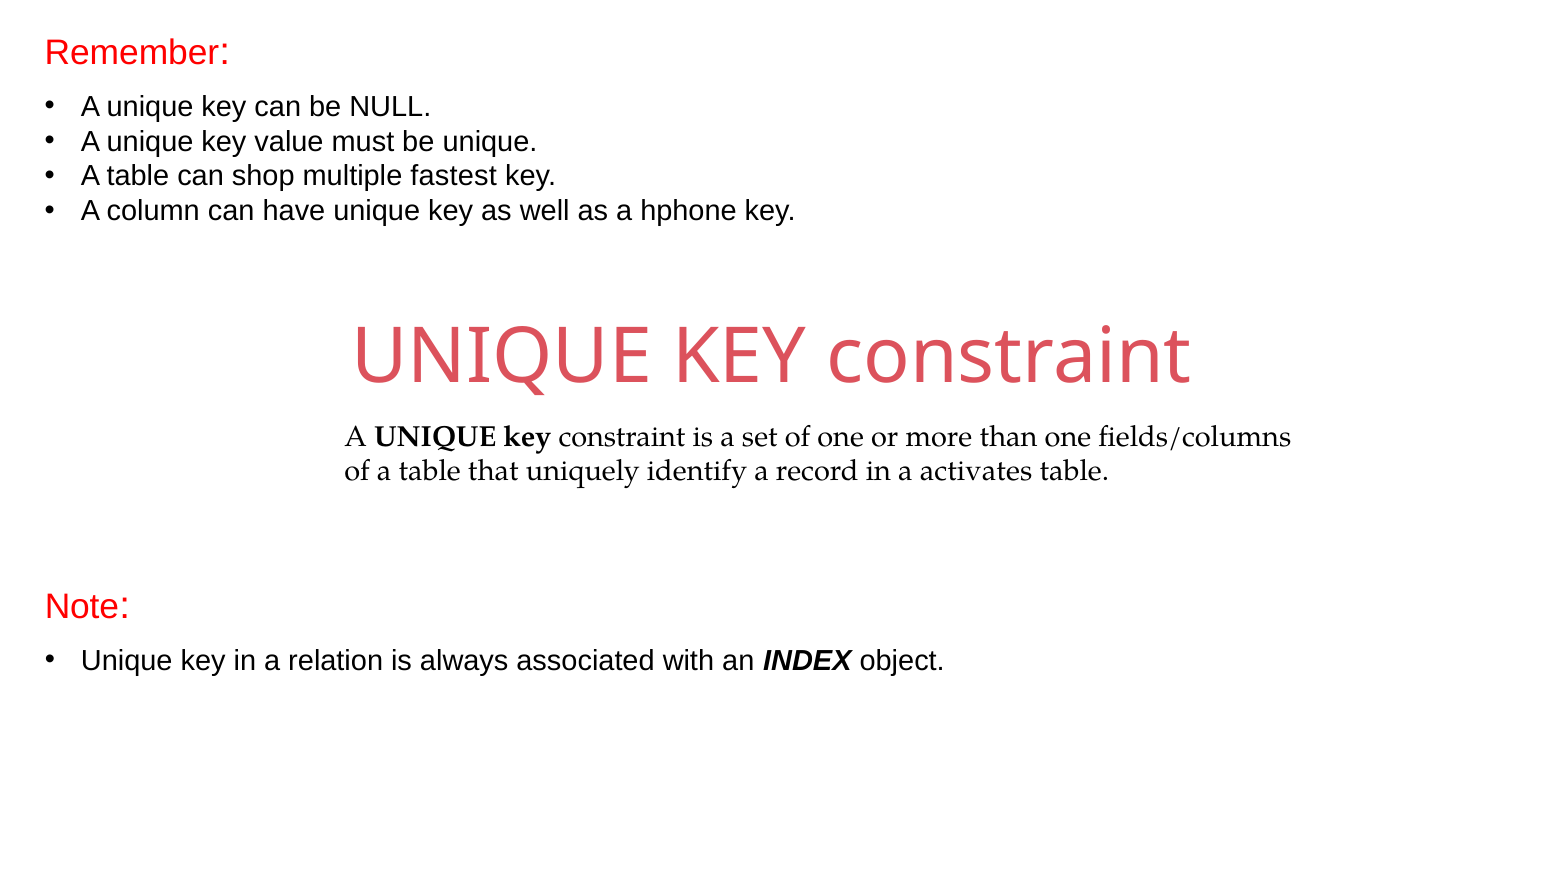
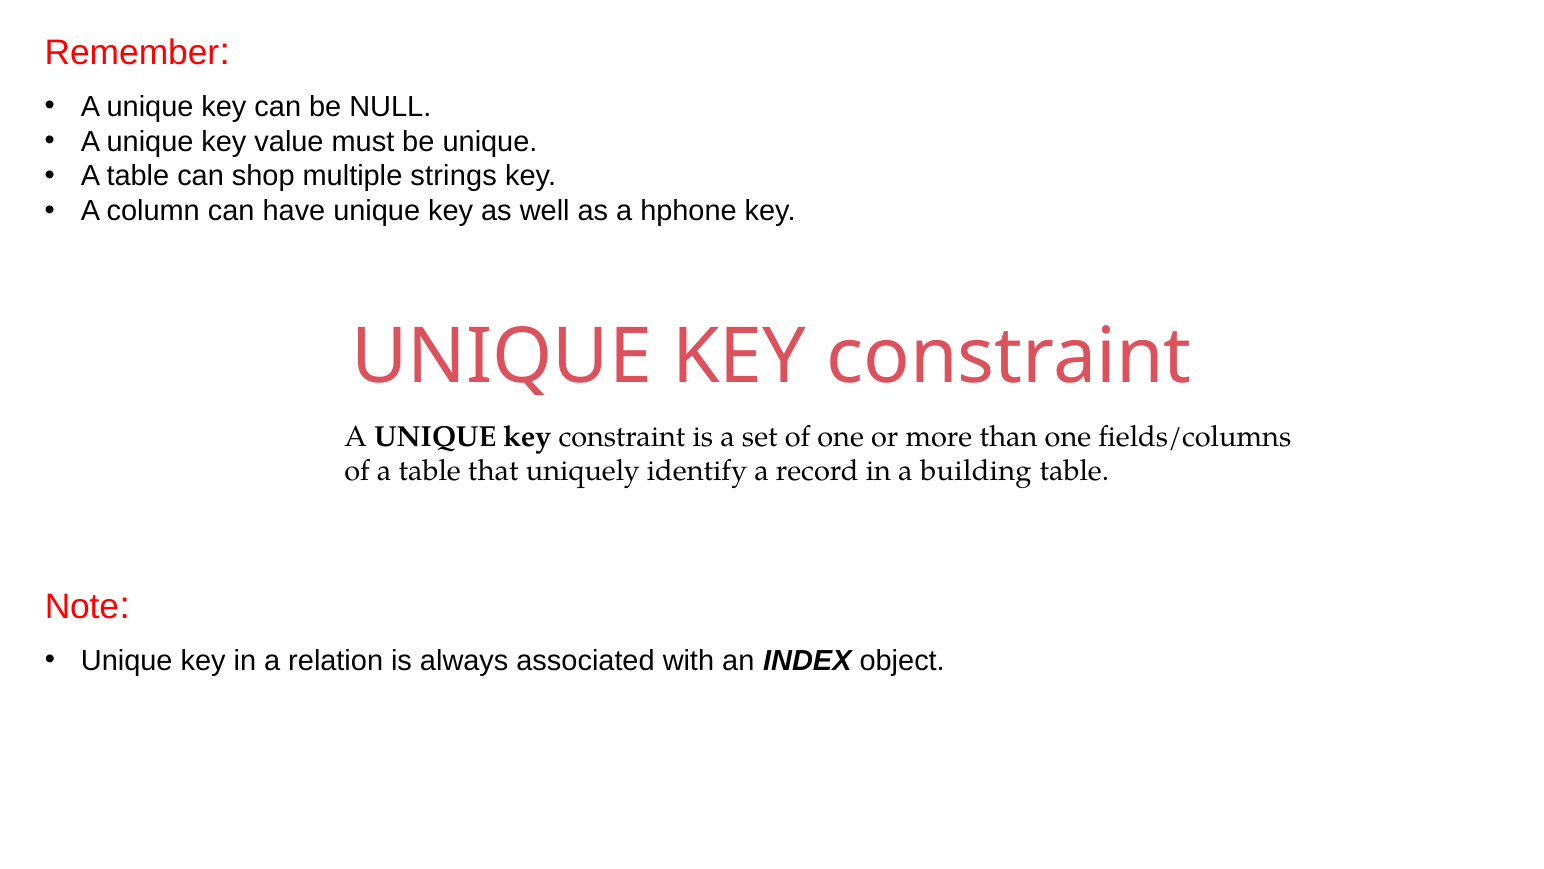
fastest: fastest -> strings
activates: activates -> building
